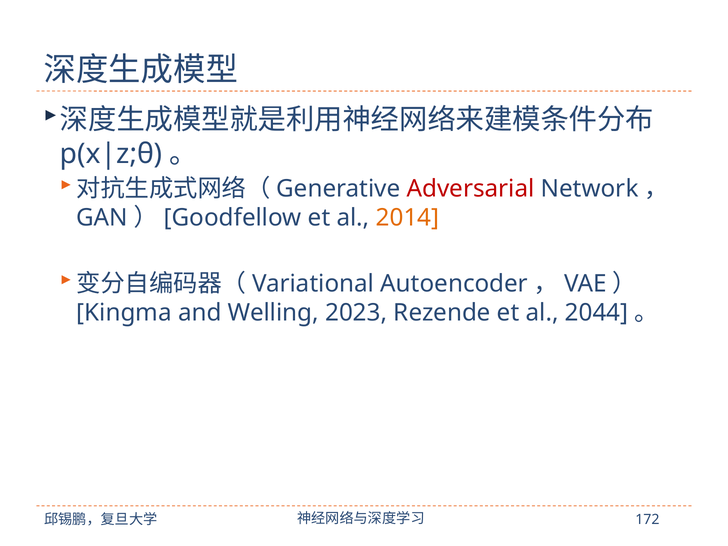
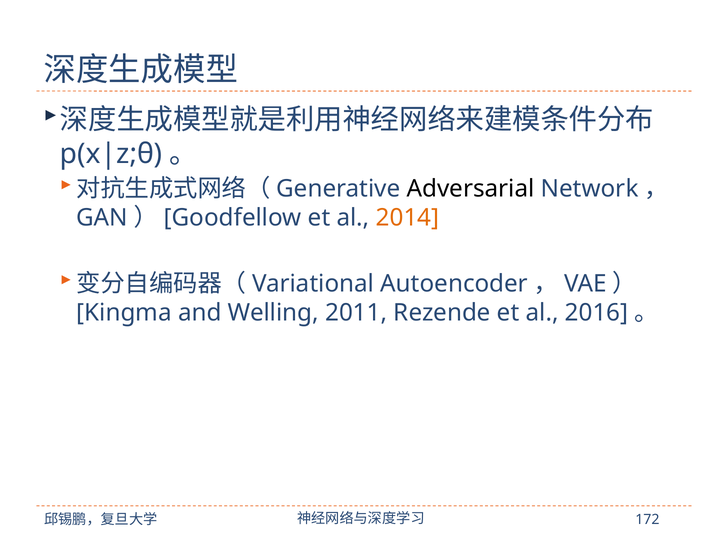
Adversarial colour: red -> black
2023: 2023 -> 2011
2044: 2044 -> 2016
